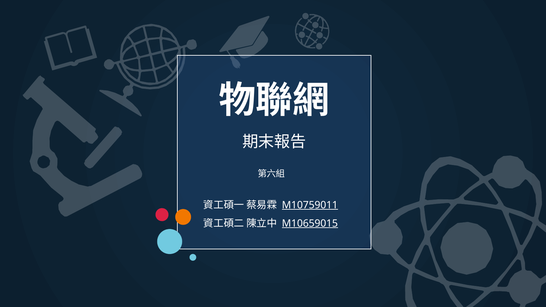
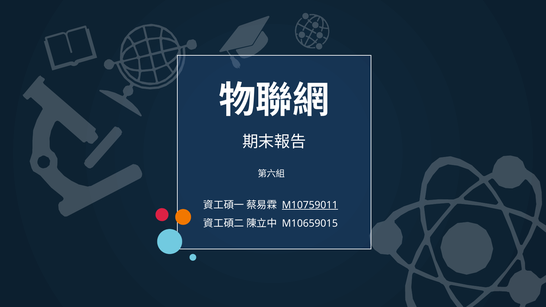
M10659015 underline: present -> none
